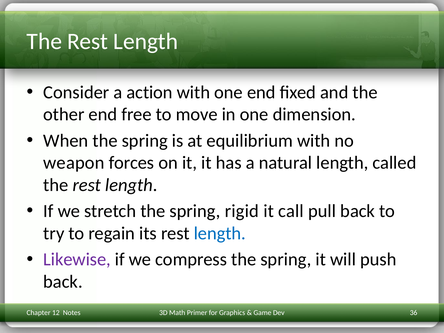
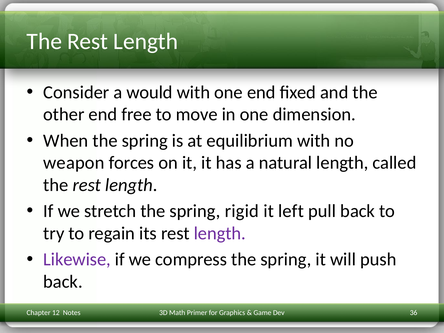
action: action -> would
call: call -> left
length at (220, 233) colour: blue -> purple
